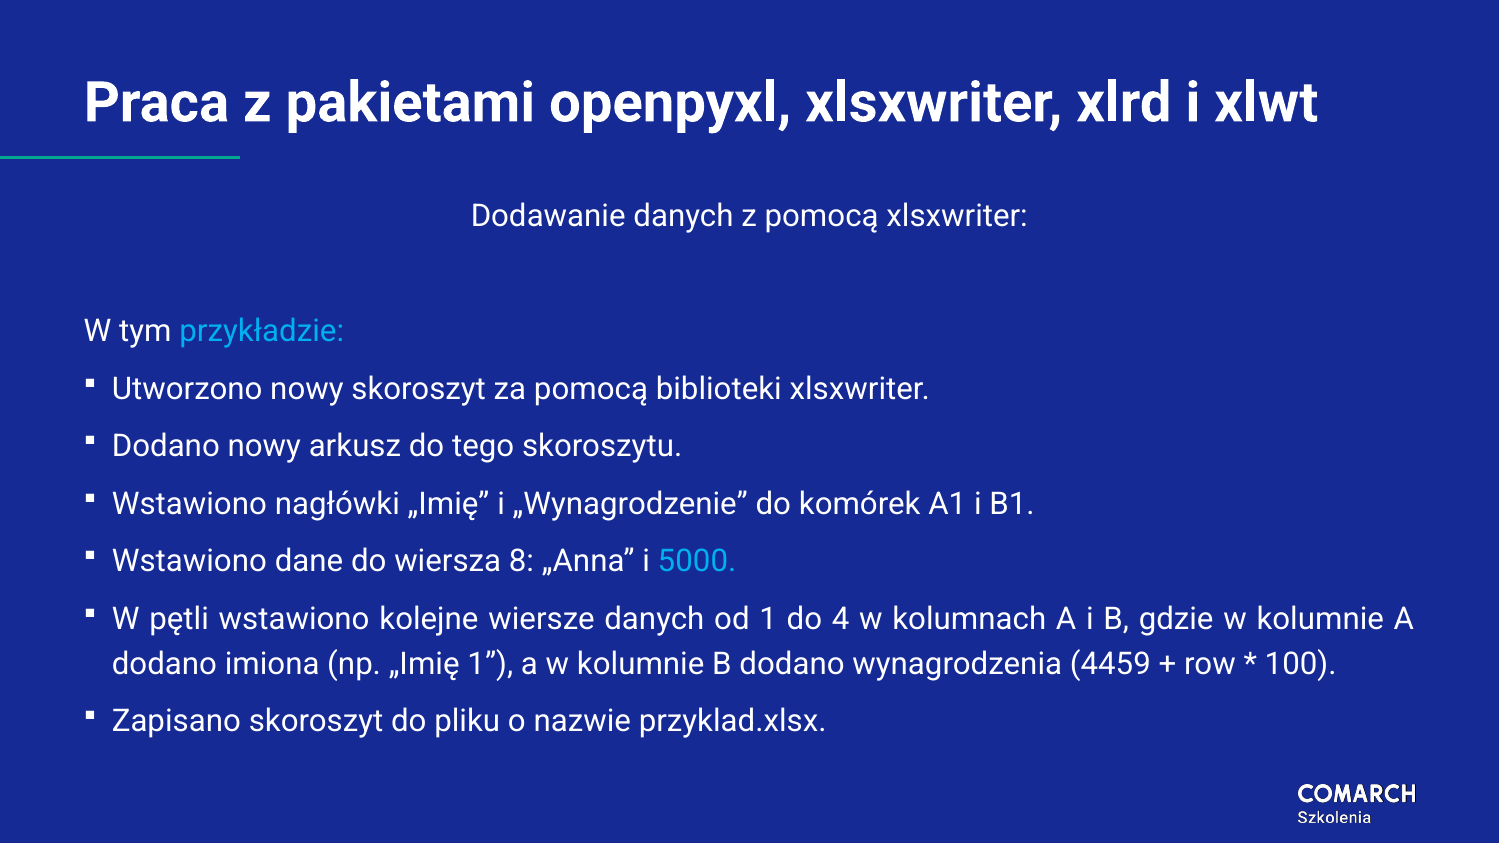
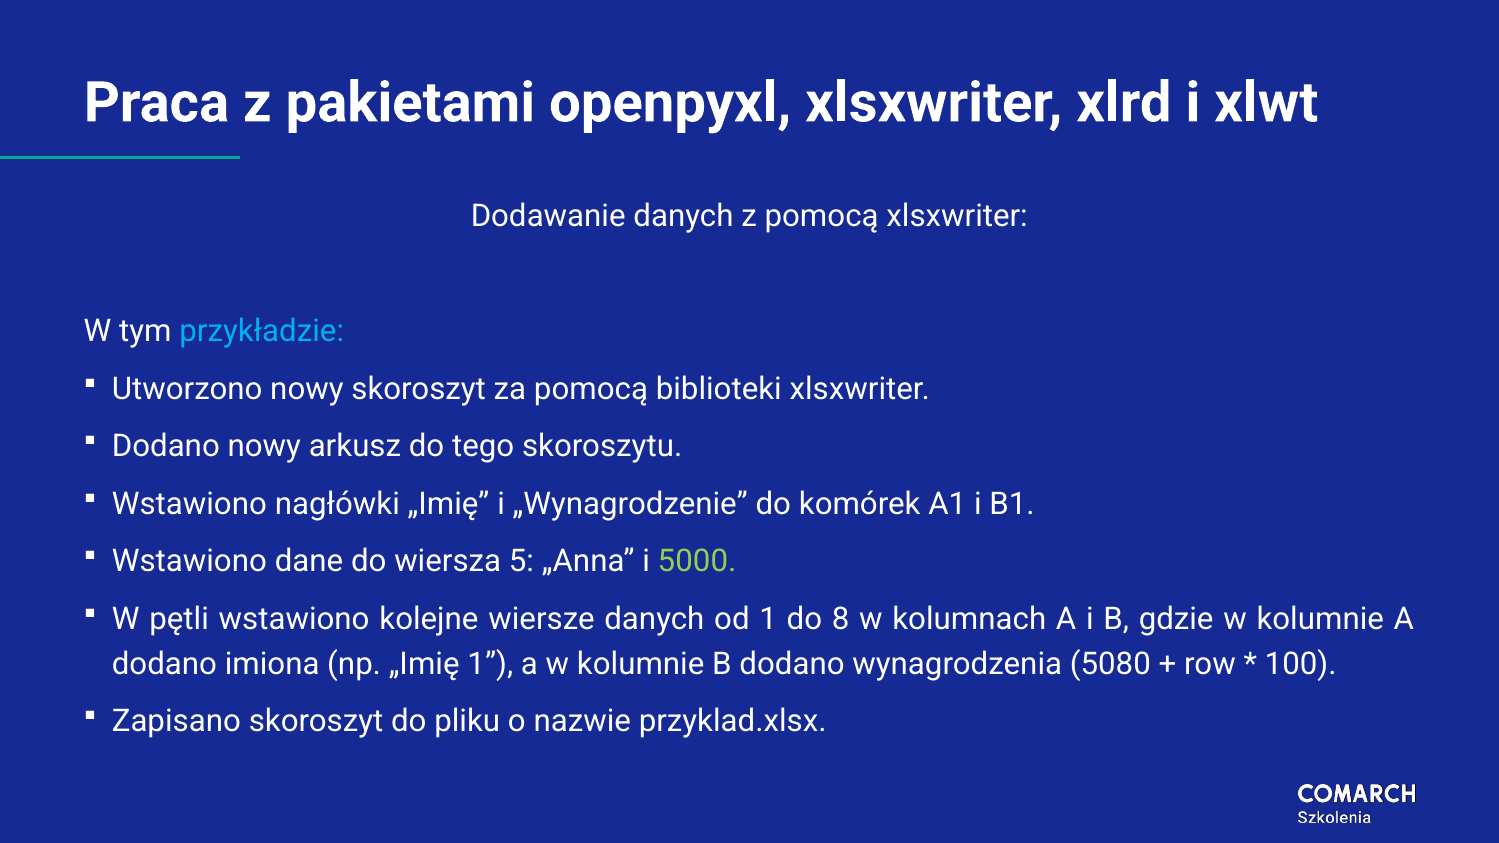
8: 8 -> 5
5000 colour: light blue -> light green
4: 4 -> 8
4459: 4459 -> 5080
